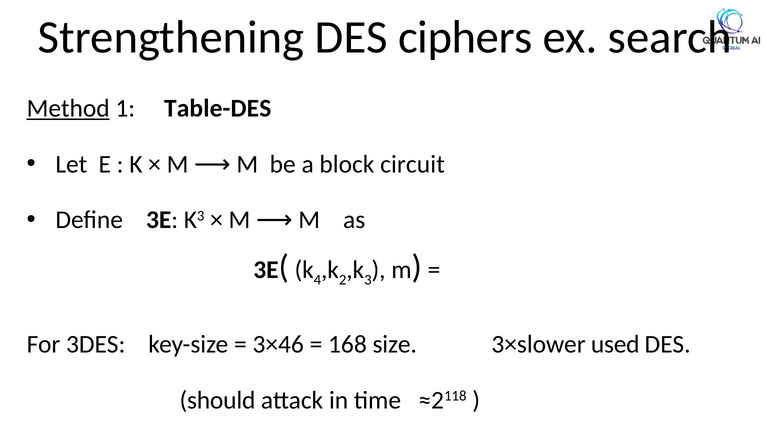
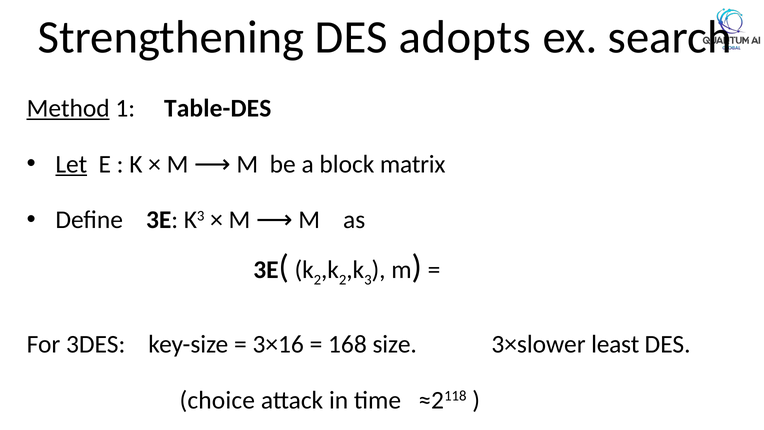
ciphers: ciphers -> adopts
Let underline: none -> present
circuit: circuit -> matrix
k 4: 4 -> 2
3×46: 3×46 -> 3×16
used: used -> least
should: should -> choice
